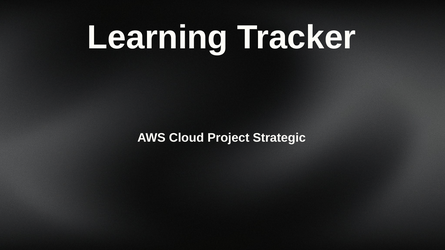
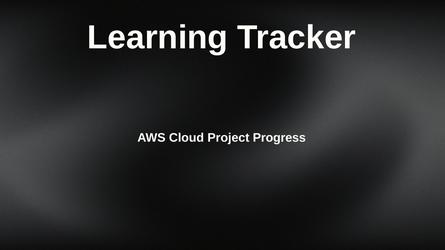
Strategic: Strategic -> Progress
